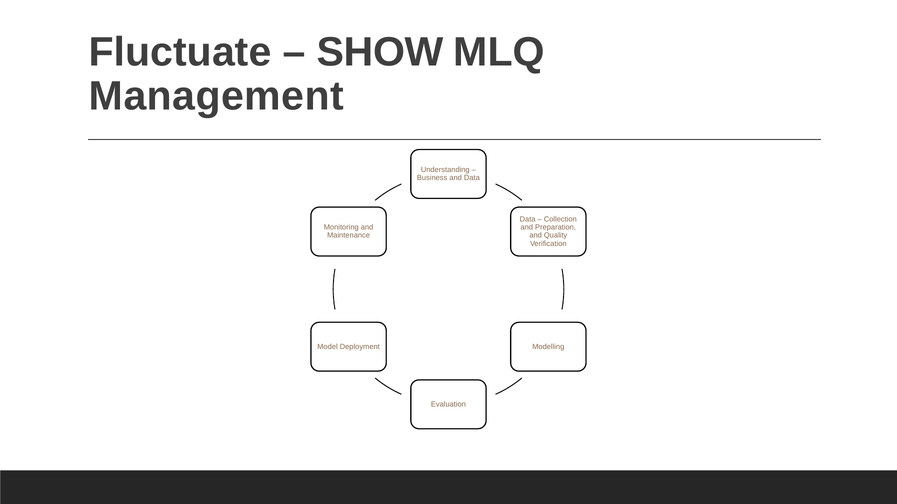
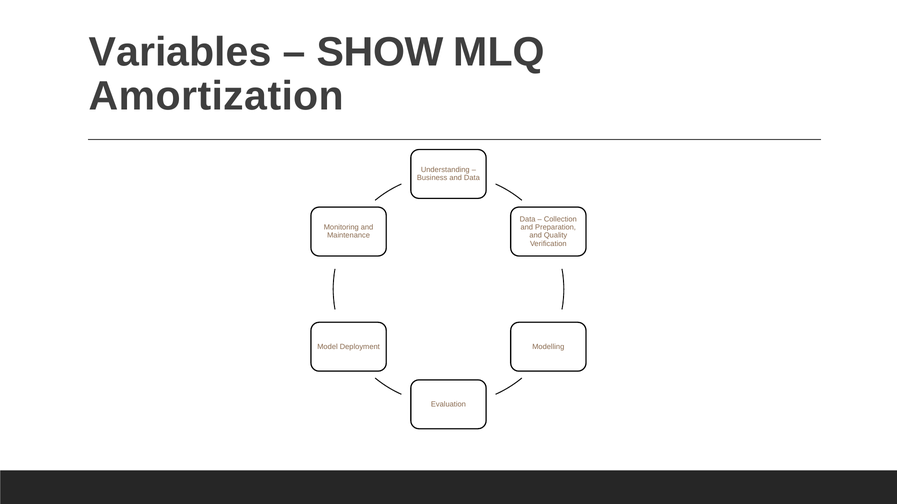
Fluctuate: Fluctuate -> Variables
Management: Management -> Amortization
